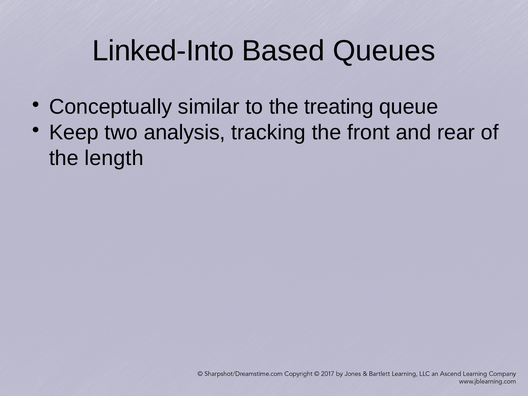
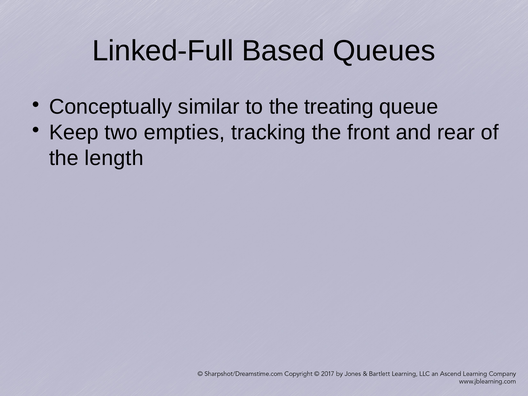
Linked-Into: Linked-Into -> Linked-Full
analysis: analysis -> empties
